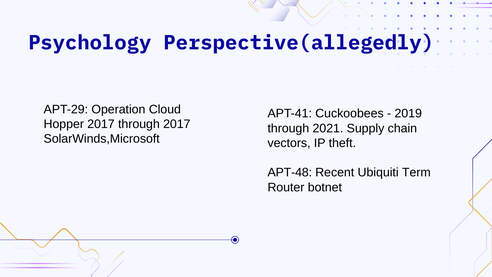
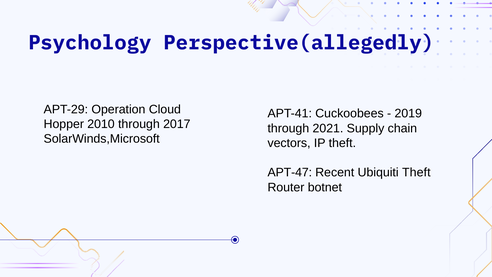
Hopper 2017: 2017 -> 2010
APT-48: APT-48 -> APT-47
Ubiquiti Term: Term -> Theft
